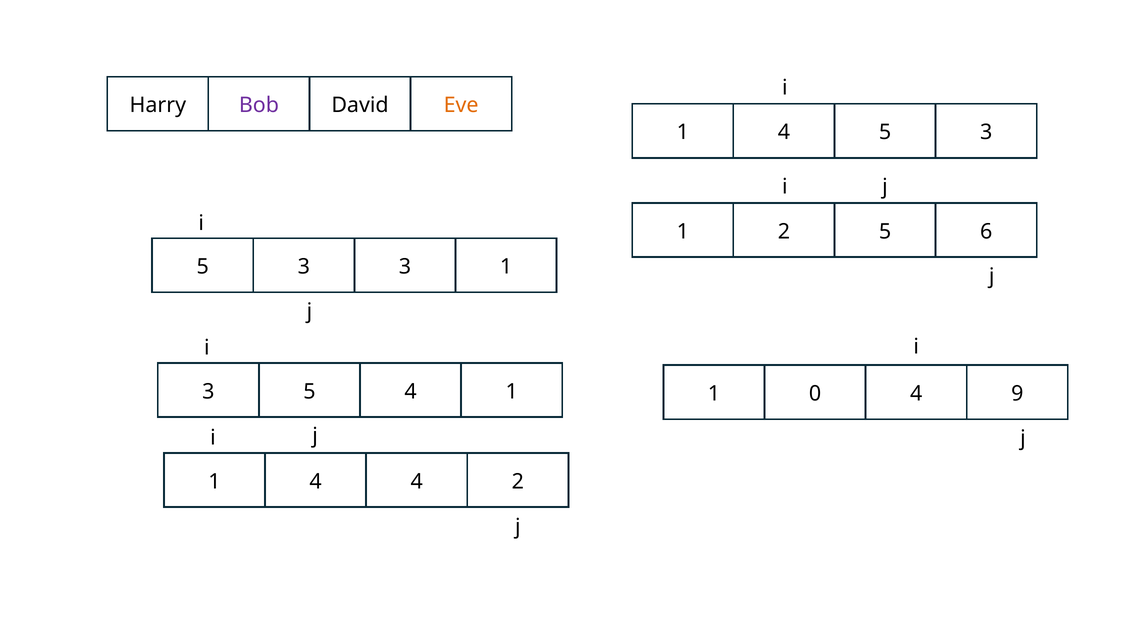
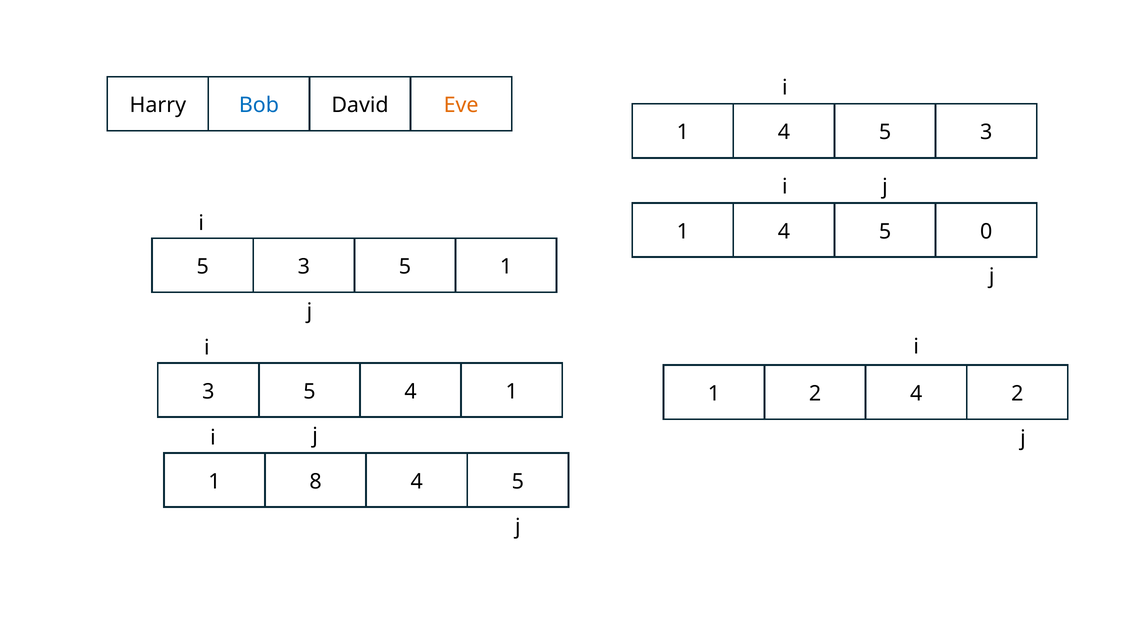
Bob colour: purple -> blue
2 at (784, 231): 2 -> 4
6: 6 -> 0
5 3 3: 3 -> 5
1 0: 0 -> 2
4 9: 9 -> 2
4 at (316, 481): 4 -> 8
2 at (518, 481): 2 -> 5
